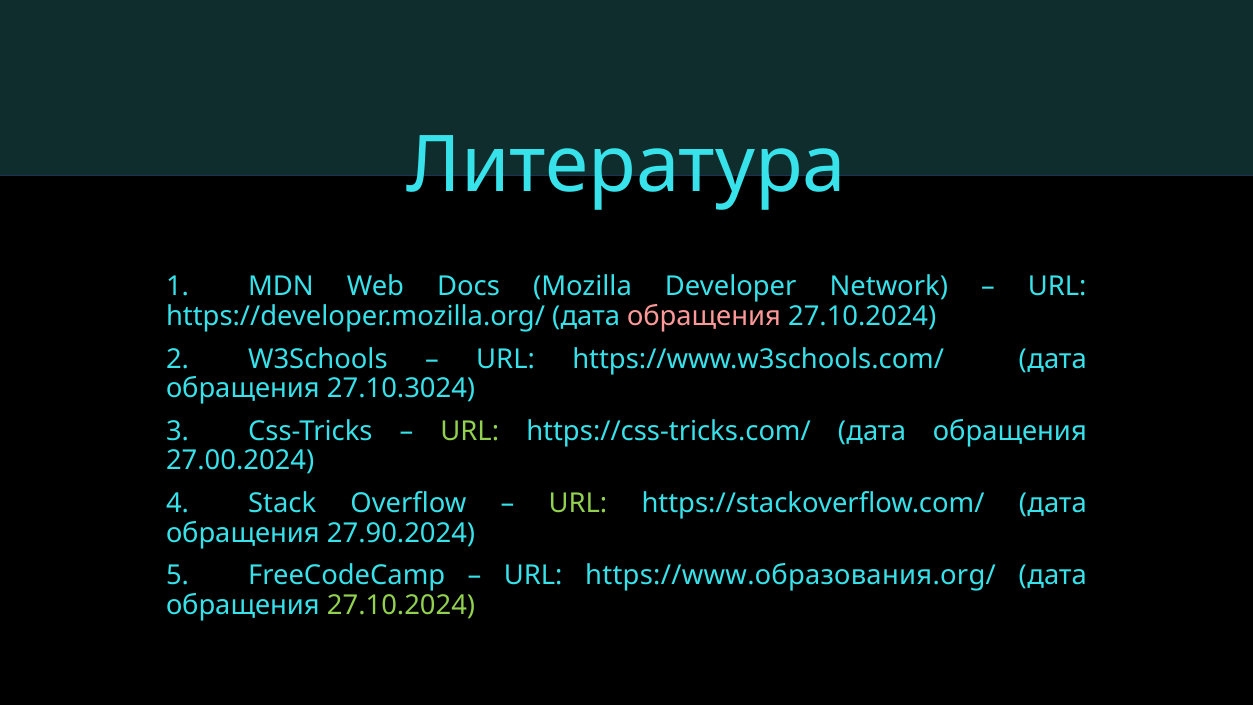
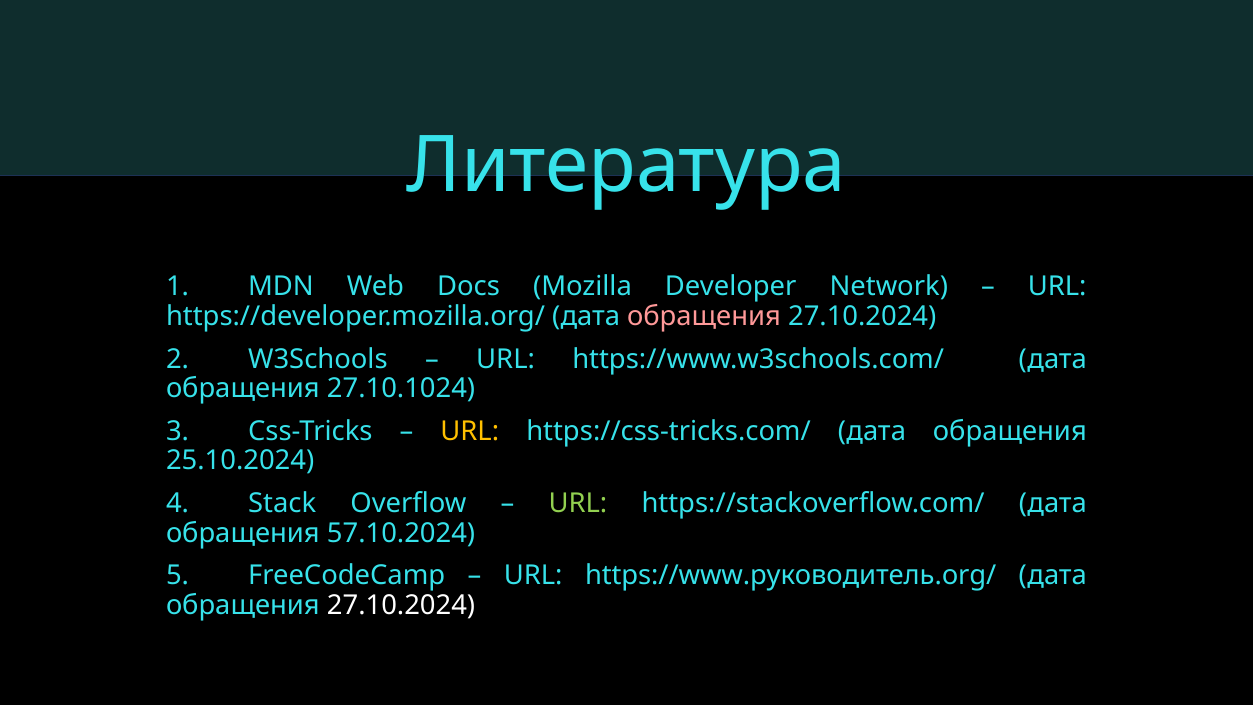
27.10.3024: 27.10.3024 -> 27.10.1024
URL at (470, 431) colour: light green -> yellow
27.00.2024: 27.00.2024 -> 25.10.2024
27.90.2024: 27.90.2024 -> 57.10.2024
https://www.образования.org/: https://www.образования.org/ -> https://www.руководитель.org/
27.10.2024 at (401, 605) colour: light green -> white
